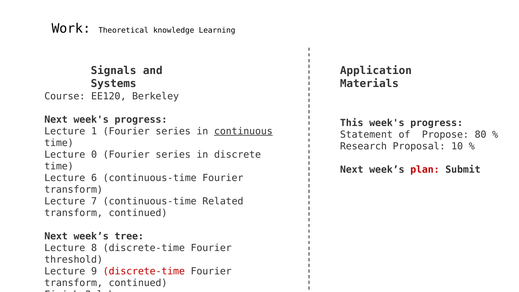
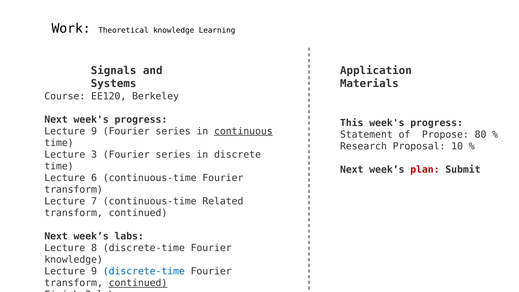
1 at (94, 131): 1 -> 9
0: 0 -> 3
week’s tree: tree -> labs
threshold at (74, 260): threshold -> knowledge
discrete-time at (144, 271) colour: red -> blue
continued at (138, 283) underline: none -> present
